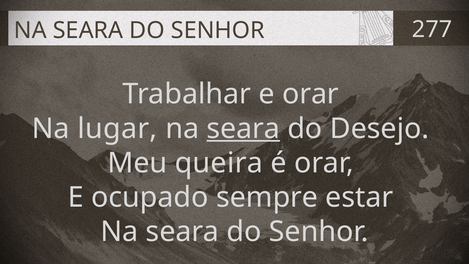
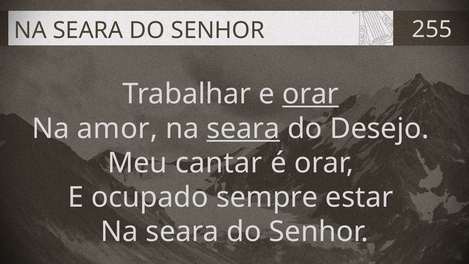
277: 277 -> 255
orar at (310, 94) underline: none -> present
lugar: lugar -> amor
queira: queira -> cantar
